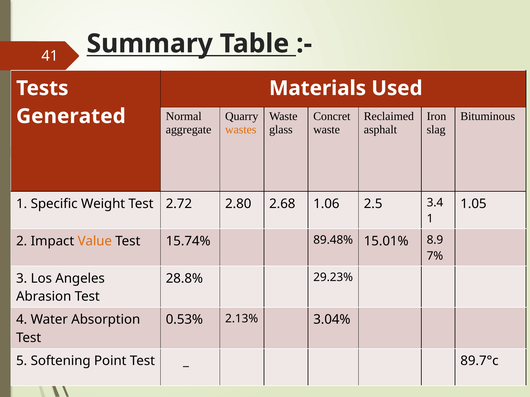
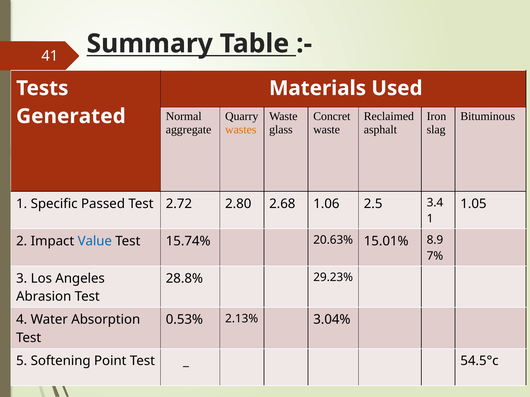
Weight: Weight -> Passed
Value colour: orange -> blue
89.48%: 89.48% -> 20.63%
89.7°c: 89.7°c -> 54.5°c
